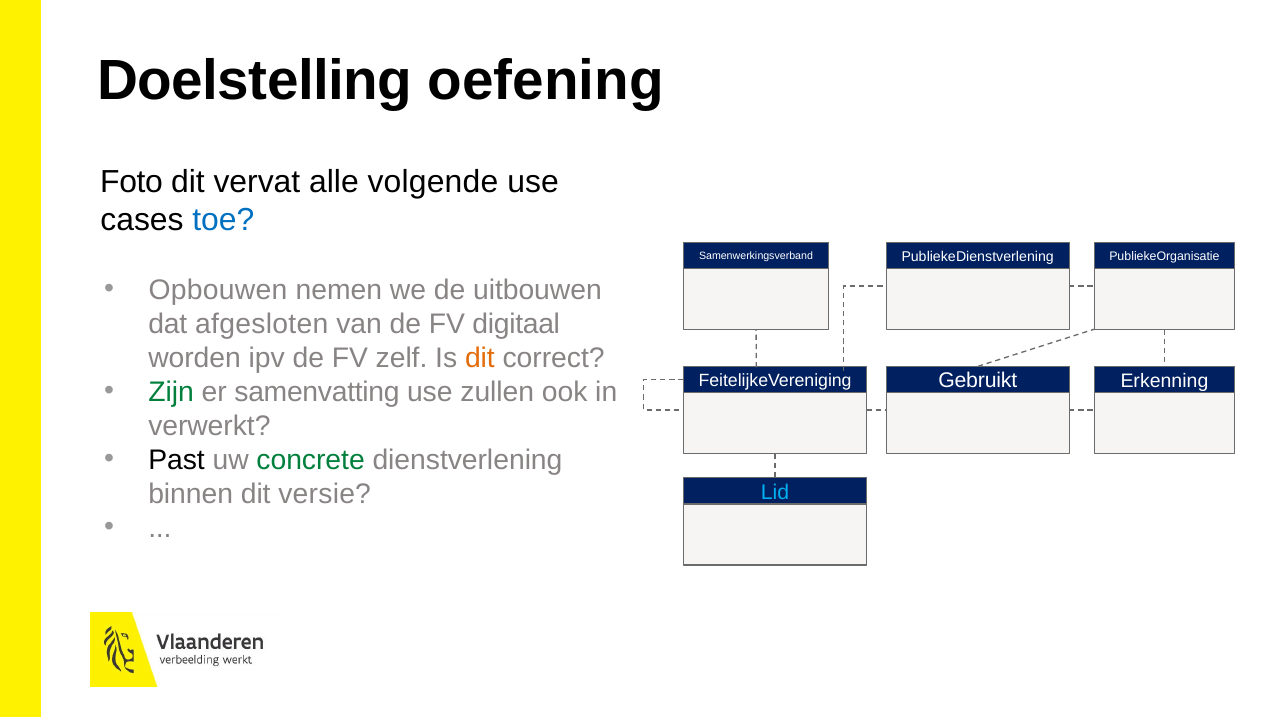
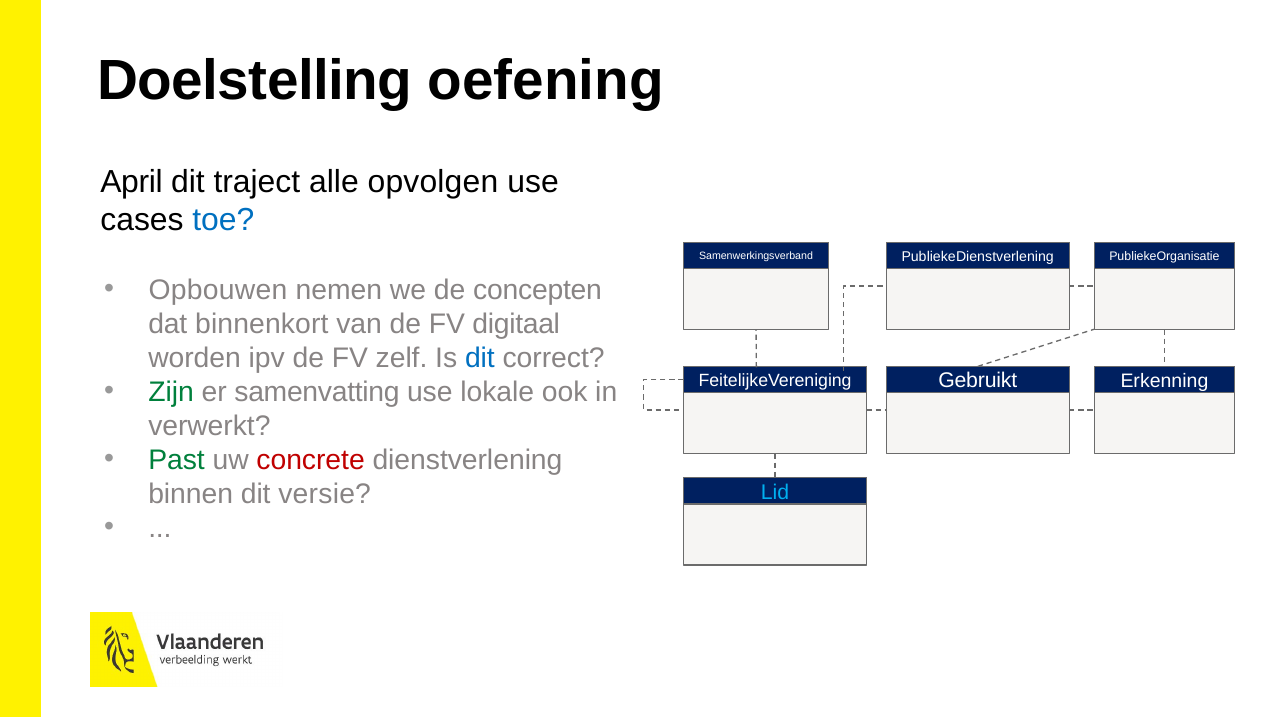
Foto: Foto -> April
vervat: vervat -> traject
volgende: volgende -> opvolgen
uitbouwen: uitbouwen -> concepten
afgesloten: afgesloten -> binnenkort
dit at (480, 358) colour: orange -> blue
zullen: zullen -> lokale
Past colour: black -> green
concrete colour: green -> red
